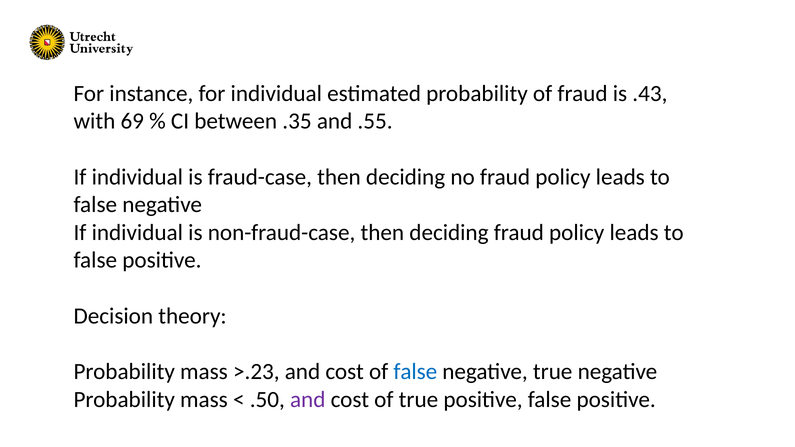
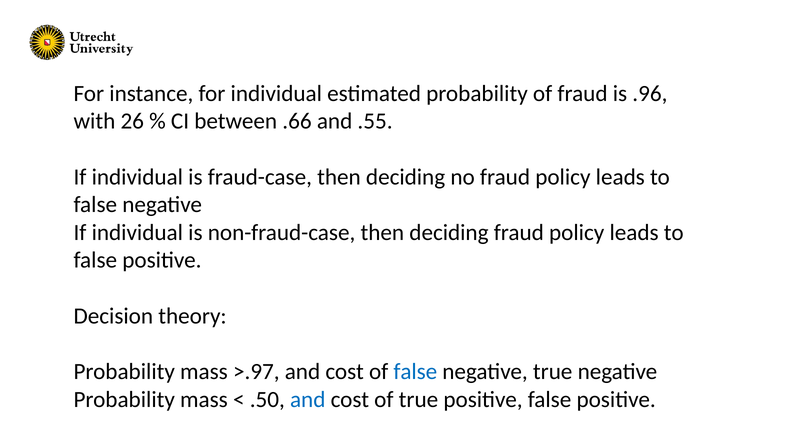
.43: .43 -> .96
69: 69 -> 26
.35: .35 -> .66
>.23: >.23 -> >.97
and at (308, 400) colour: purple -> blue
